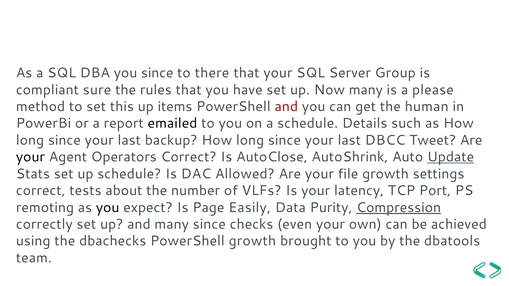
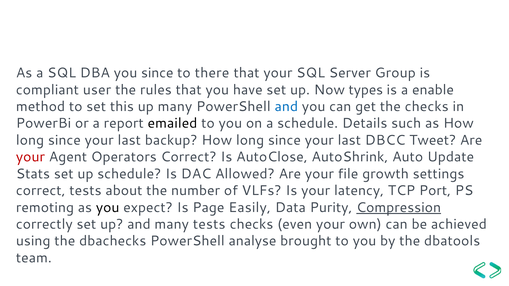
sure: sure -> user
Now many: many -> types
please: please -> enable
up items: items -> many
and at (286, 107) colour: red -> blue
the human: human -> checks
your at (30, 157) colour: black -> red
Update underline: present -> none
many since: since -> tests
PowerShell growth: growth -> analyse
